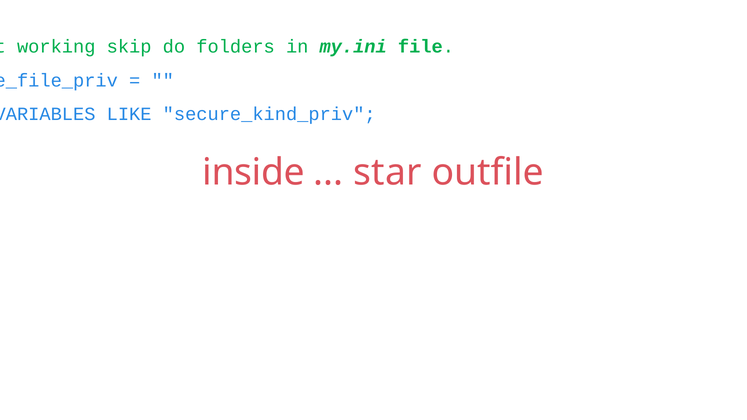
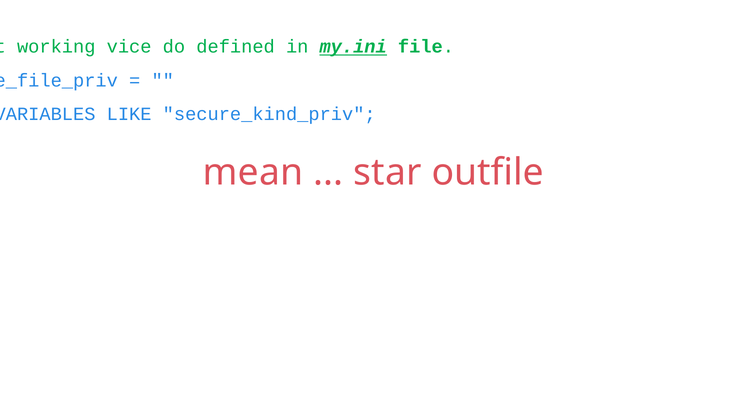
skip: skip -> vice
folders: folders -> defined
my.ini underline: none -> present
inside: inside -> mean
